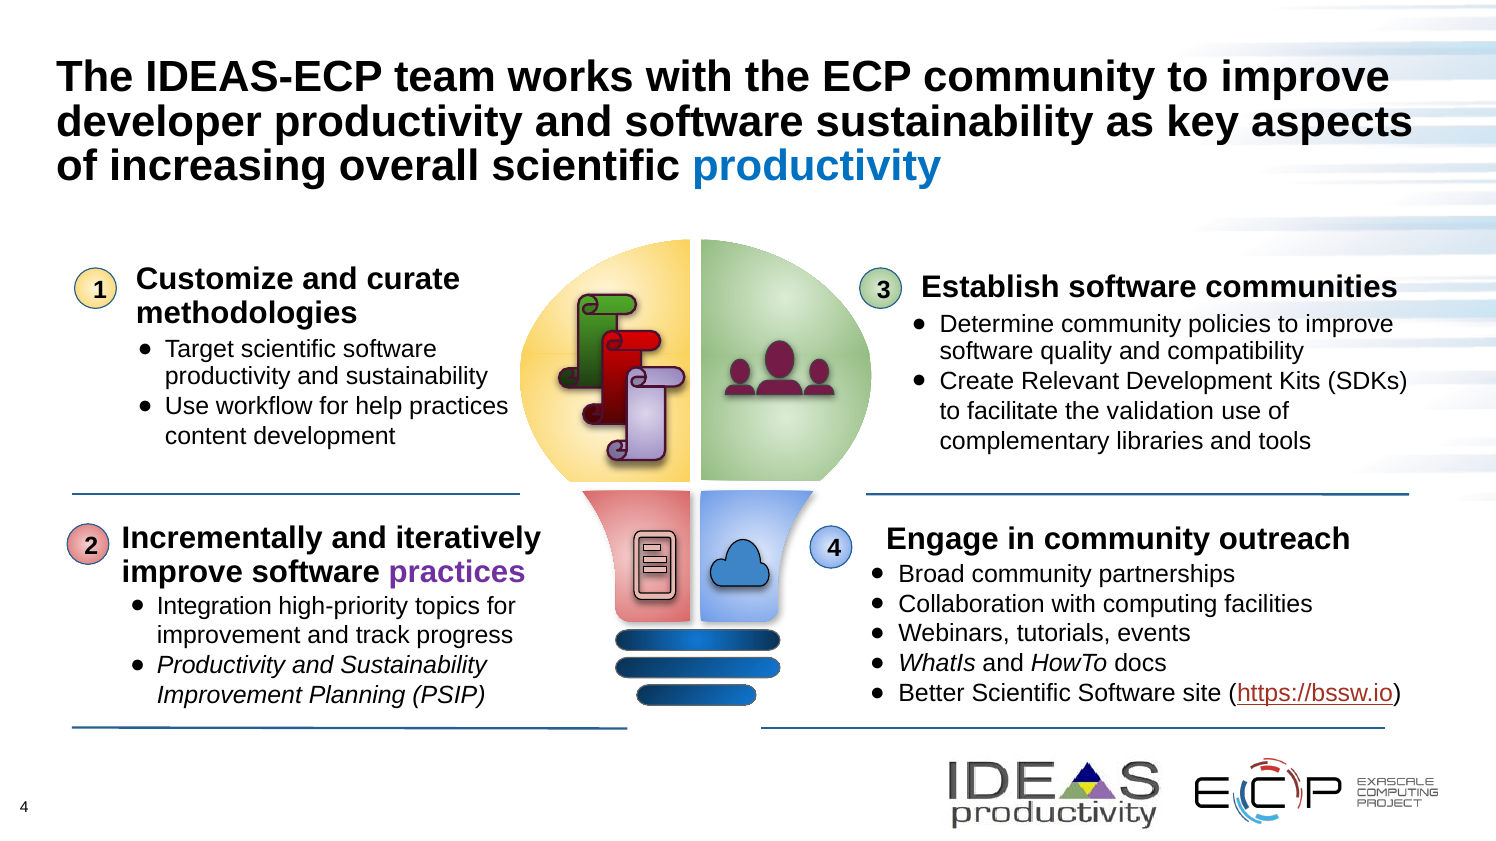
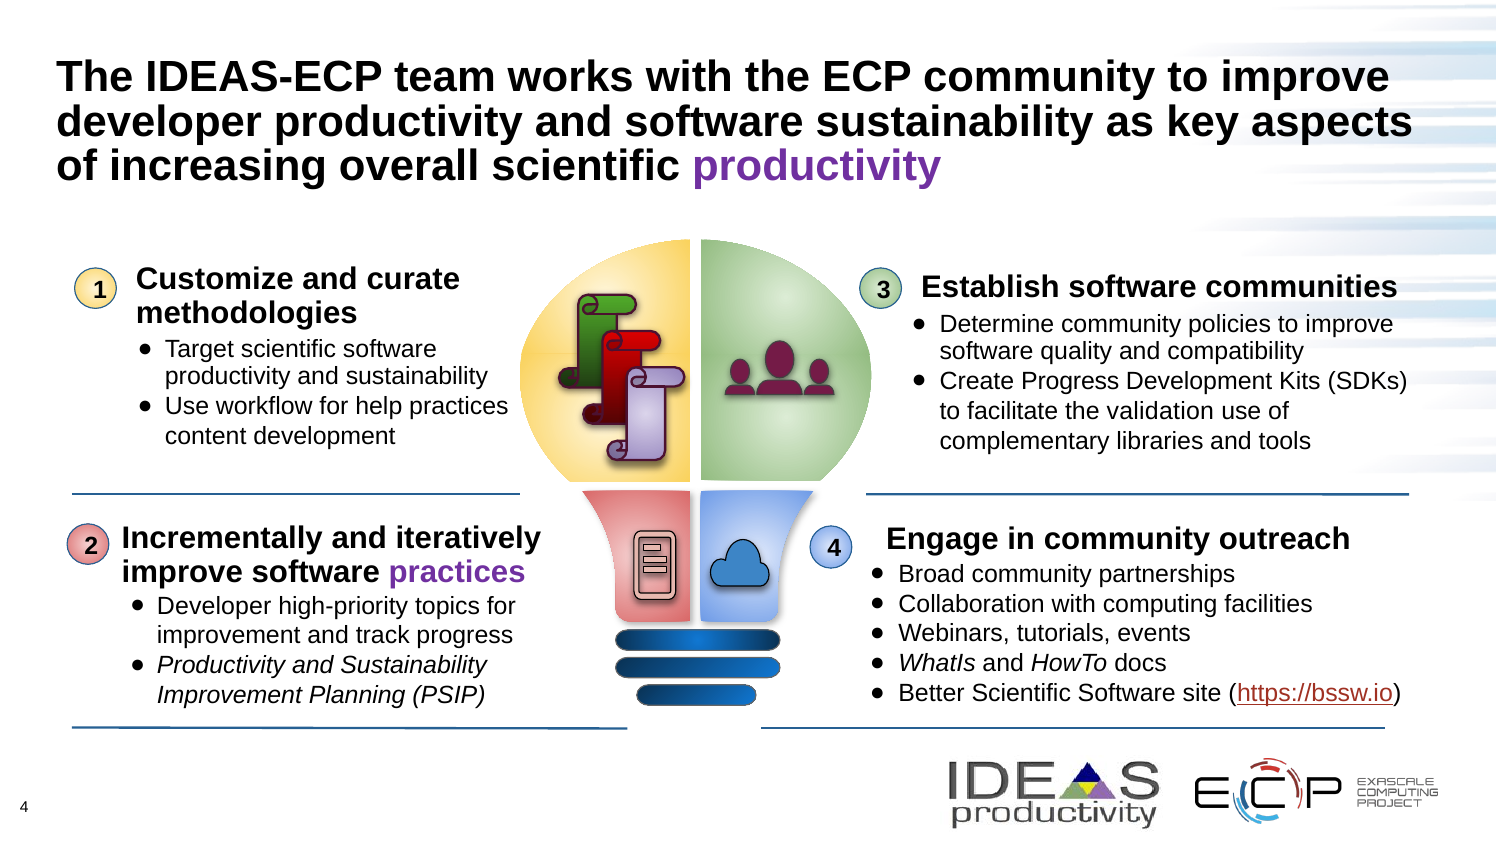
productivity at (817, 166) colour: blue -> purple
Create Relevant: Relevant -> Progress
Integration at (214, 606): Integration -> Developer
